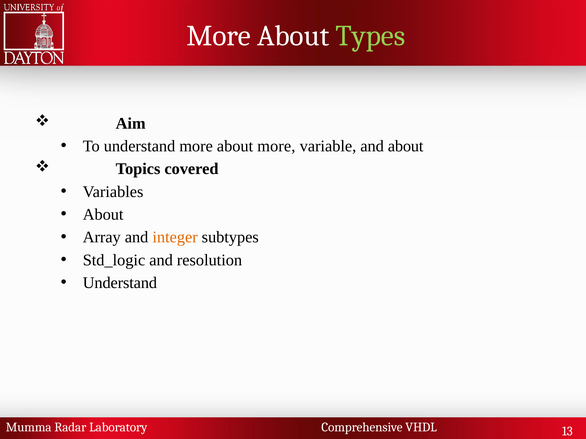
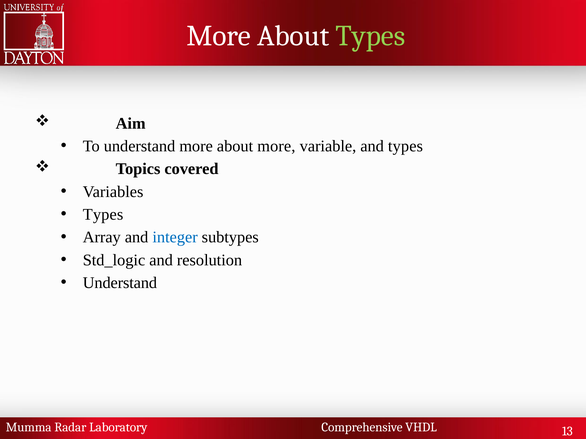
and about: about -> types
About at (103, 215): About -> Types
integer colour: orange -> blue
